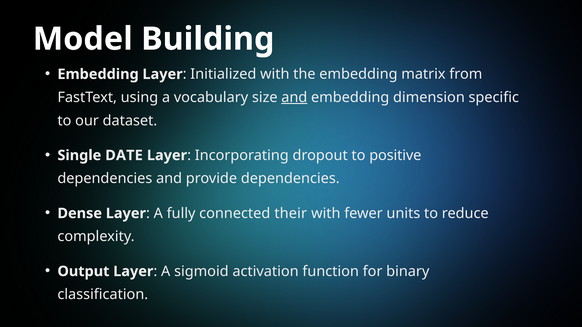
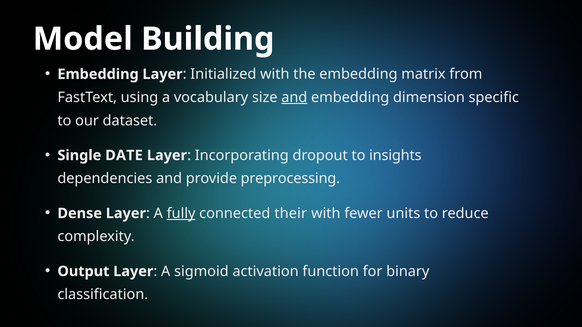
positive: positive -> insights
provide dependencies: dependencies -> preprocessing
fully underline: none -> present
